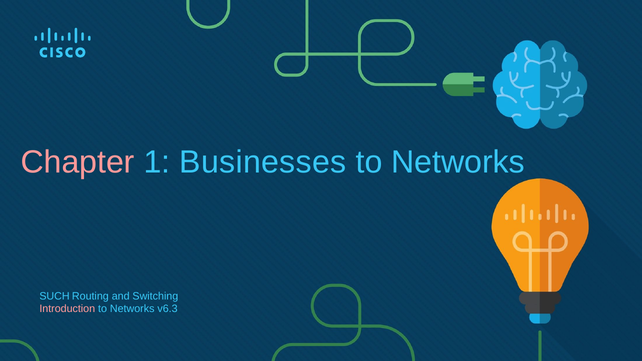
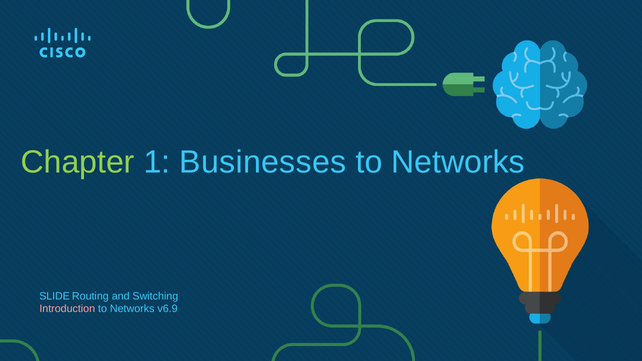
Chapter colour: pink -> light green
SUCH: SUCH -> SLIDE
v6.3: v6.3 -> v6.9
